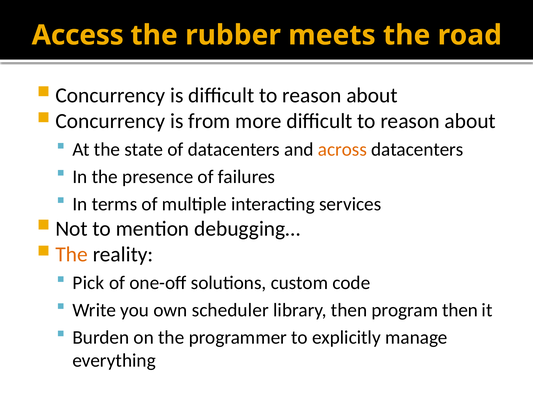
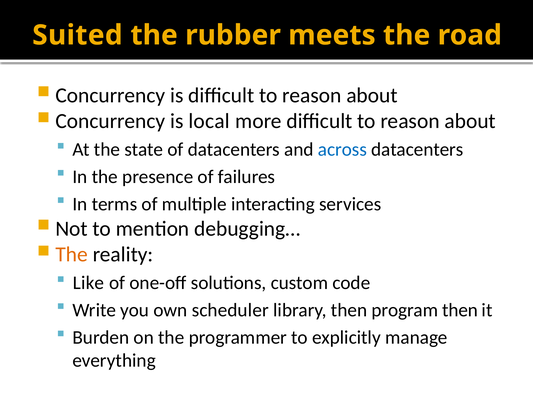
Access: Access -> Suited
from: from -> local
across colour: orange -> blue
Pick: Pick -> Like
